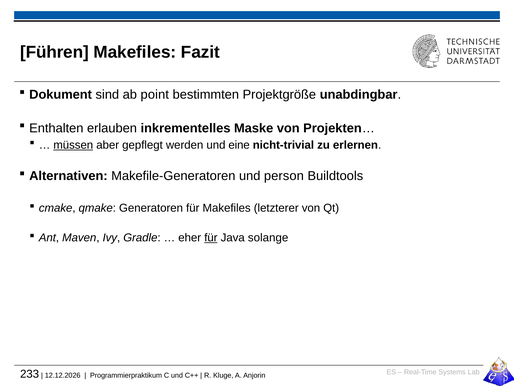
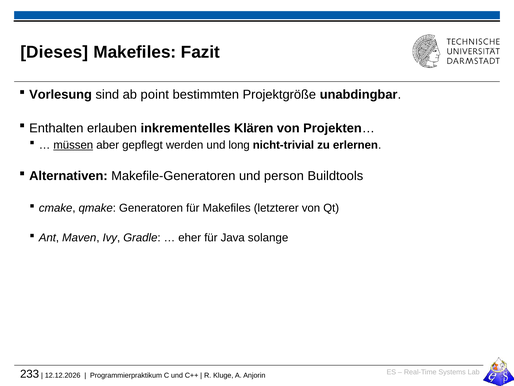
Führen: Führen -> Dieses
Dokument: Dokument -> Vorlesung
Maske: Maske -> Klären
eine: eine -> long
für at (211, 238) underline: present -> none
